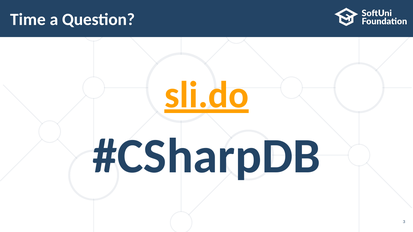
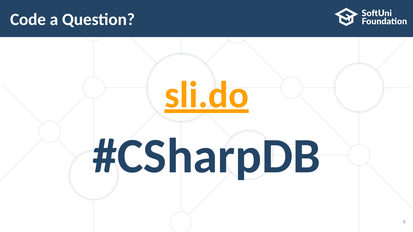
Time: Time -> Code
